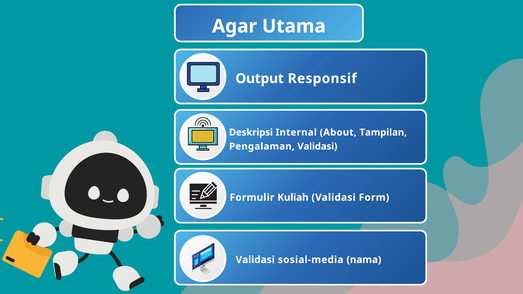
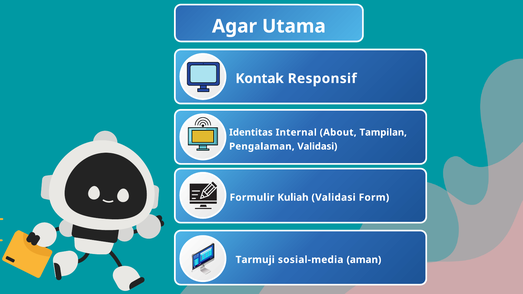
Output: Output -> Kontak
Deskripsi: Deskripsi -> Identitas
Validasi at (255, 260): Validasi -> Tarmuji
nama: nama -> aman
